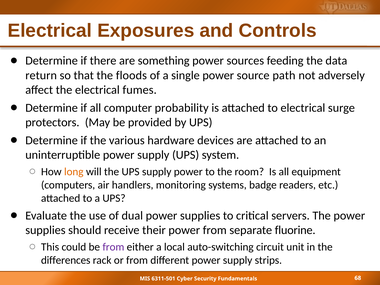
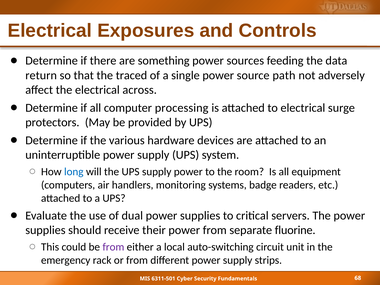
floods: floods -> traced
fumes: fumes -> across
probability: probability -> processing
long colour: orange -> blue
differences: differences -> emergency
